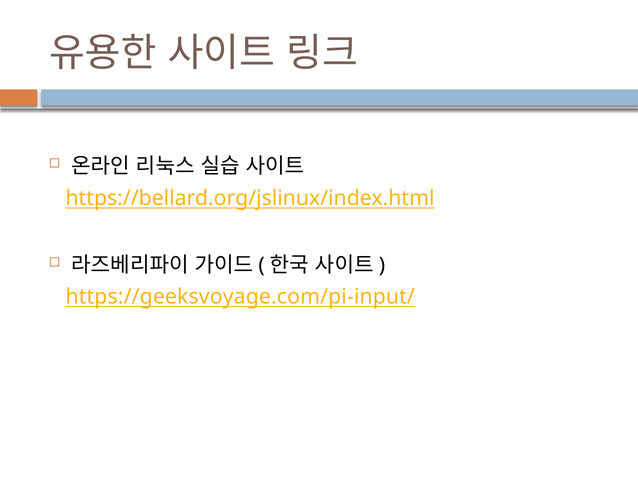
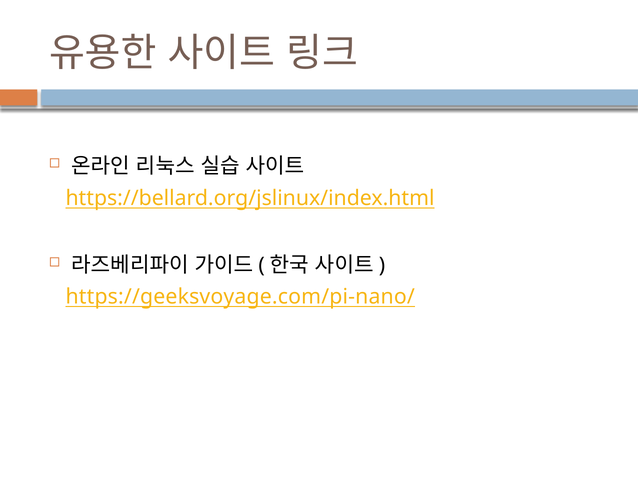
https://geeksvoyage.com/pi-input/: https://geeksvoyage.com/pi-input/ -> https://geeksvoyage.com/pi-nano/
